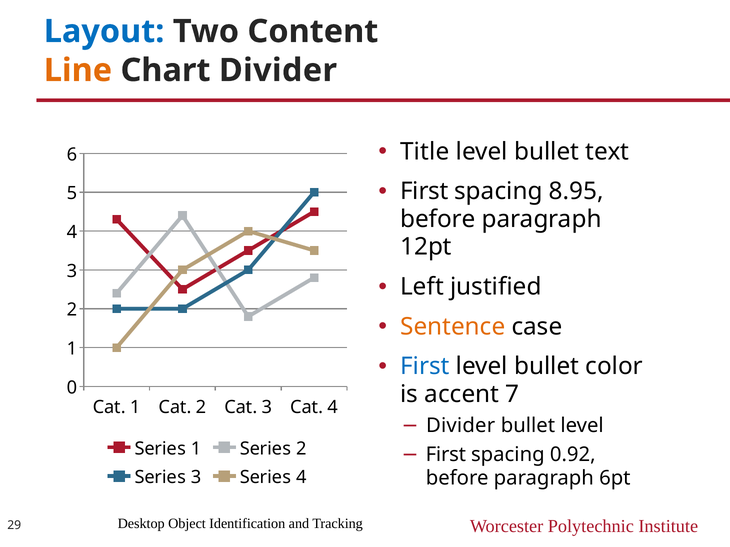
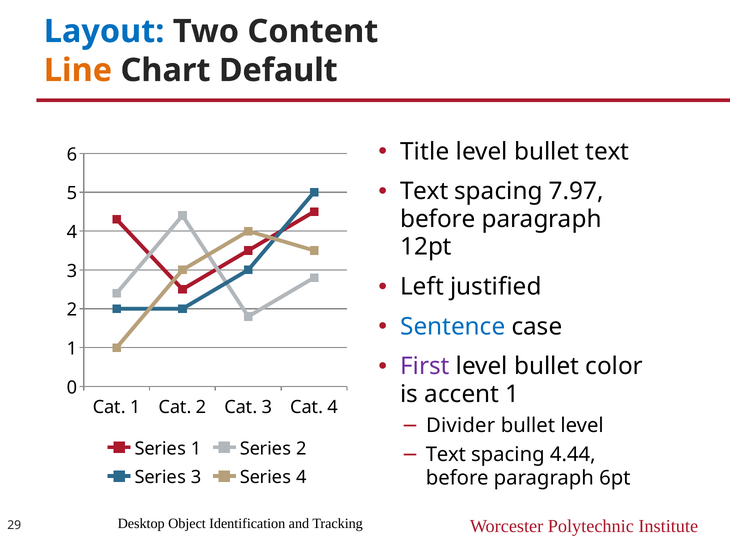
Chart Divider: Divider -> Default
First at (424, 192): First -> Text
8.95: 8.95 -> 7.97
Sentence colour: orange -> blue
First at (425, 367) colour: blue -> purple
accent 7: 7 -> 1
First at (446, 455): First -> Text
0.92: 0.92 -> 4.44
